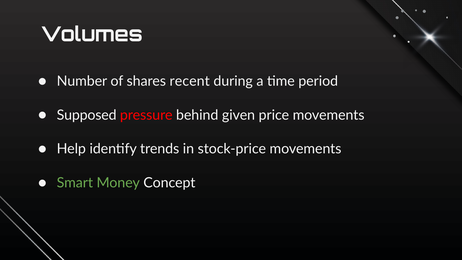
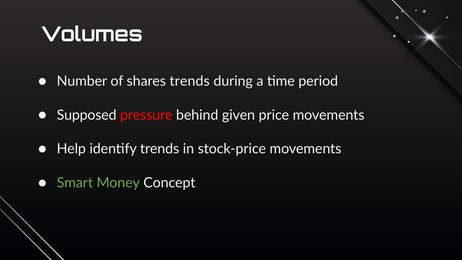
shares recent: recent -> trends
